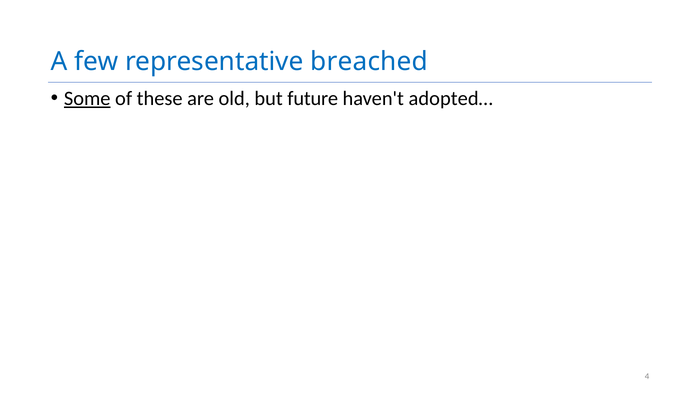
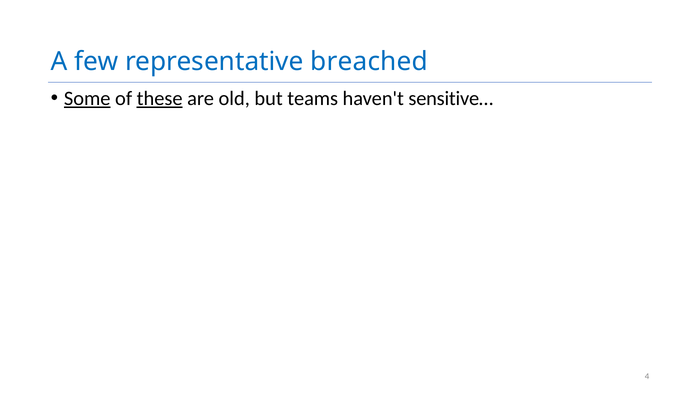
these underline: none -> present
future: future -> teams
adopted…: adopted… -> sensitive…
